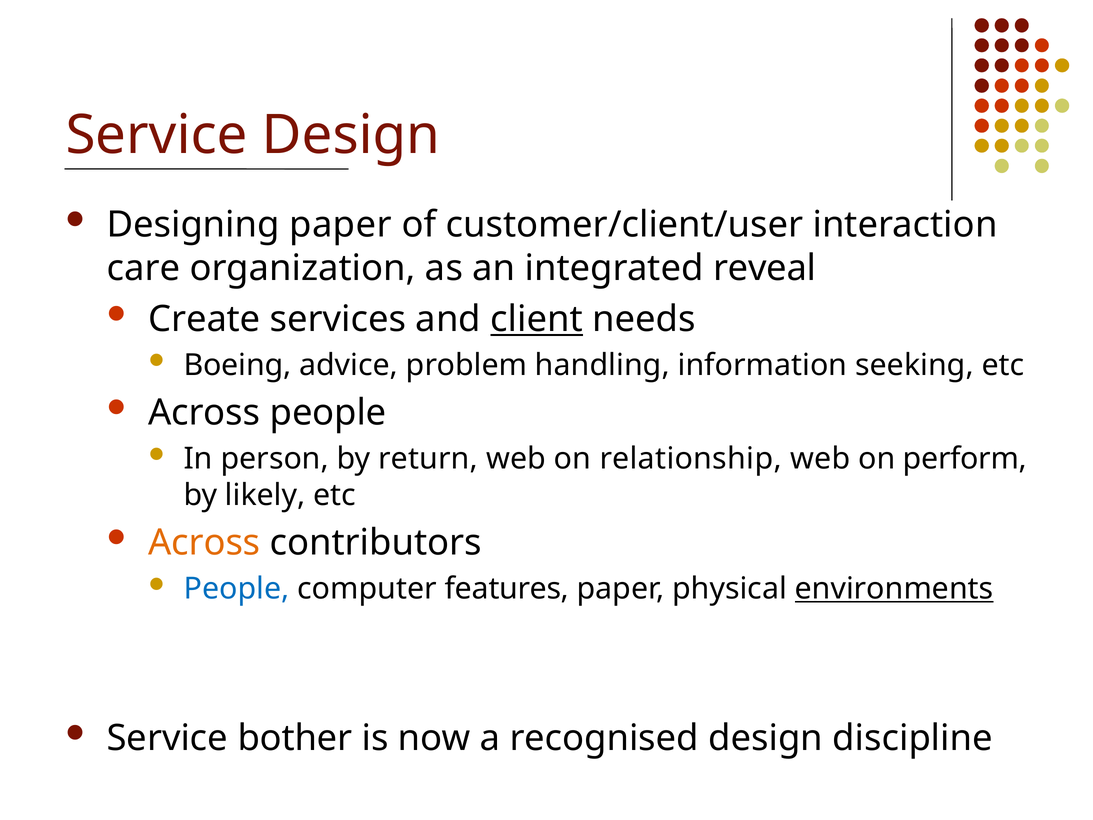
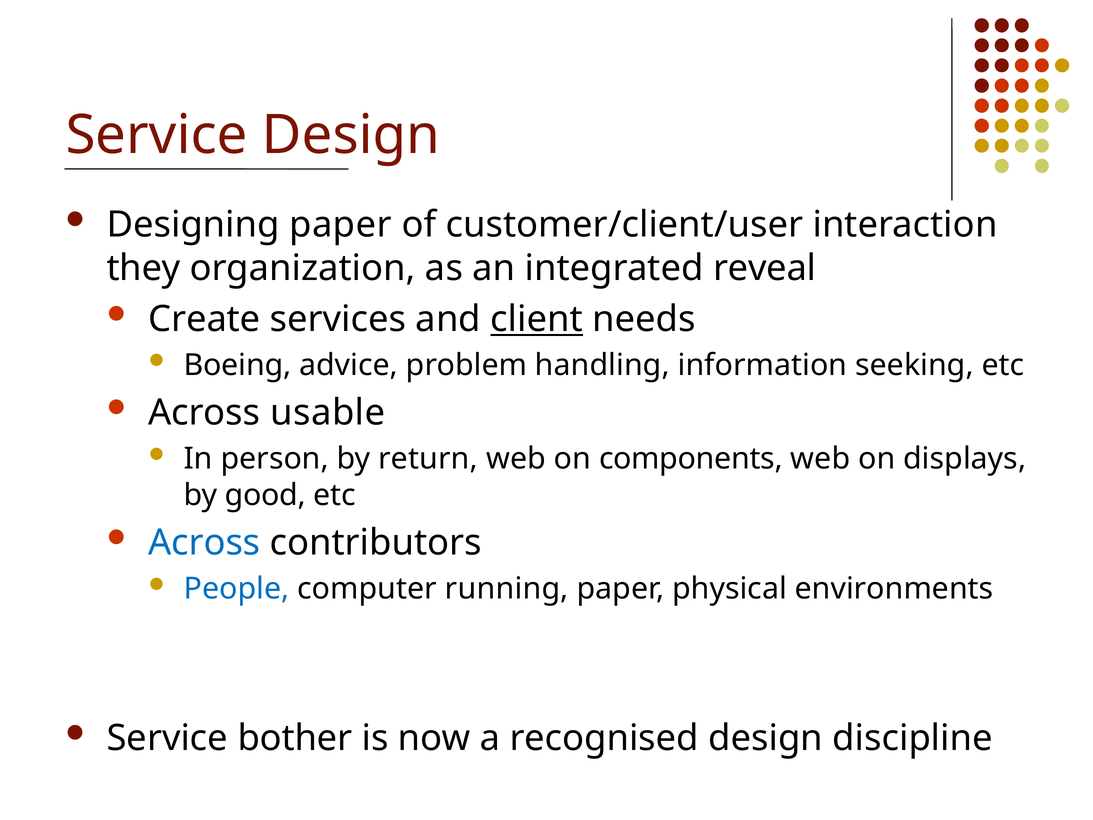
care: care -> they
Across people: people -> usable
relationship: relationship -> components
perform: perform -> displays
likely: likely -> good
Across at (204, 543) colour: orange -> blue
features: features -> running
environments underline: present -> none
